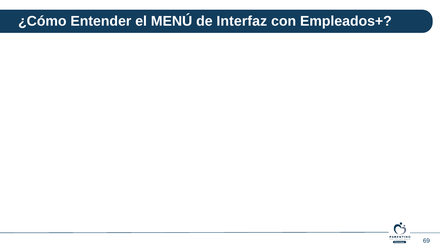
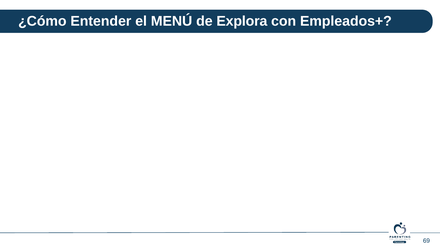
Interfaz: Interfaz -> Explora
